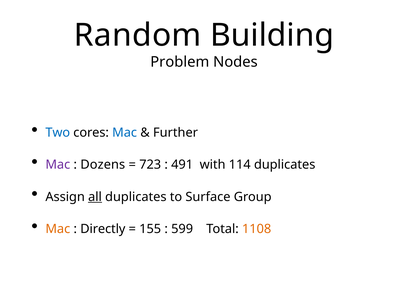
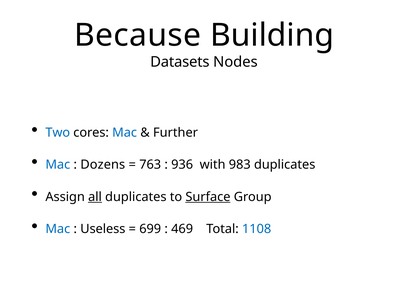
Random: Random -> Because
Problem: Problem -> Datasets
Mac at (58, 165) colour: purple -> blue
723: 723 -> 763
491: 491 -> 936
114: 114 -> 983
Surface underline: none -> present
Mac at (58, 229) colour: orange -> blue
Directly: Directly -> Useless
155: 155 -> 699
599: 599 -> 469
1108 colour: orange -> blue
